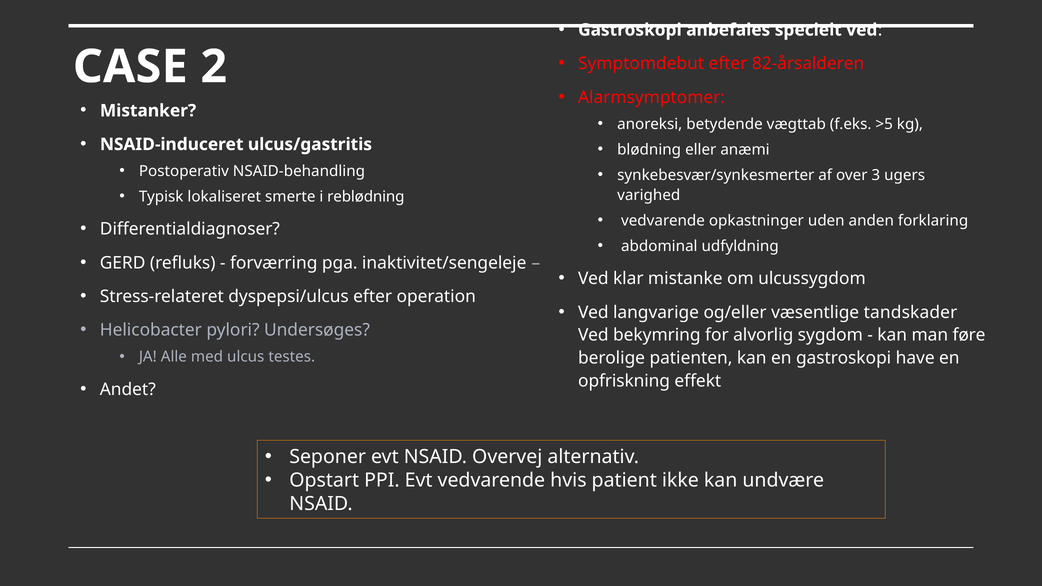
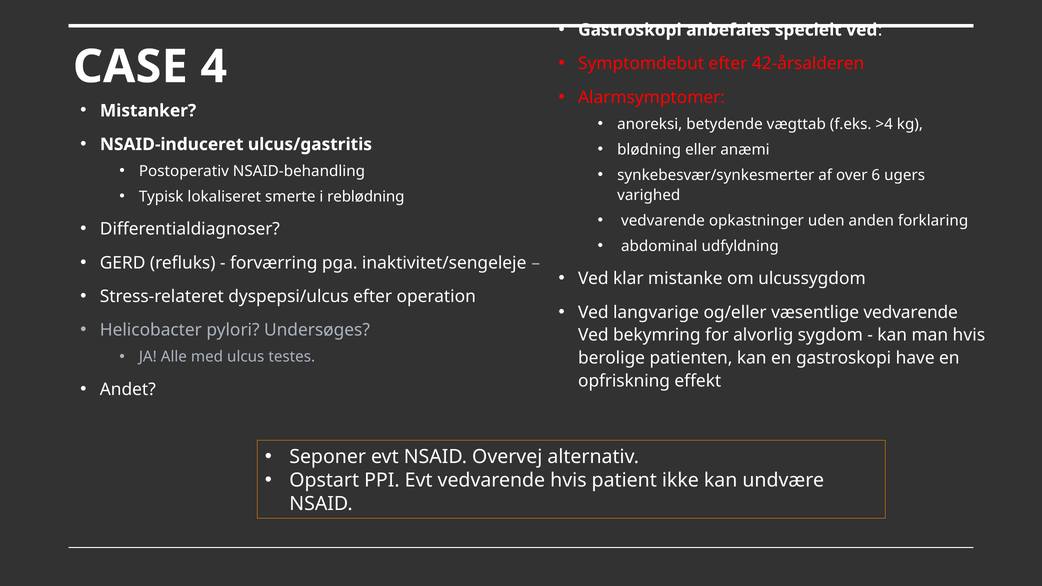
82-årsalderen: 82-årsalderen -> 42-årsalderen
2: 2 -> 4
>5: >5 -> >4
3: 3 -> 6
væsentlige tandskader: tandskader -> vedvarende
man føre: føre -> hvis
